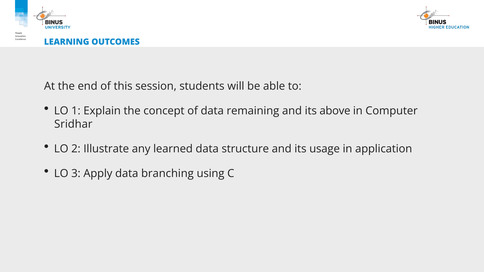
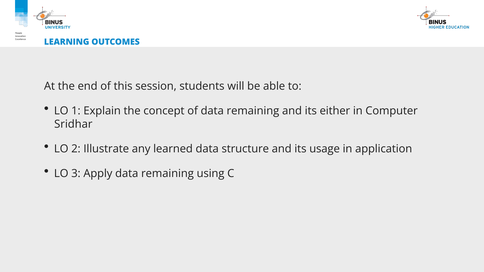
above: above -> either
Apply data branching: branching -> remaining
